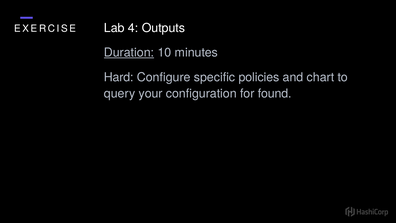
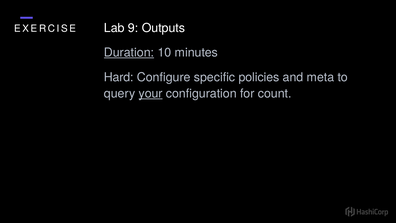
4: 4 -> 9
chart: chart -> meta
your underline: none -> present
found: found -> count
